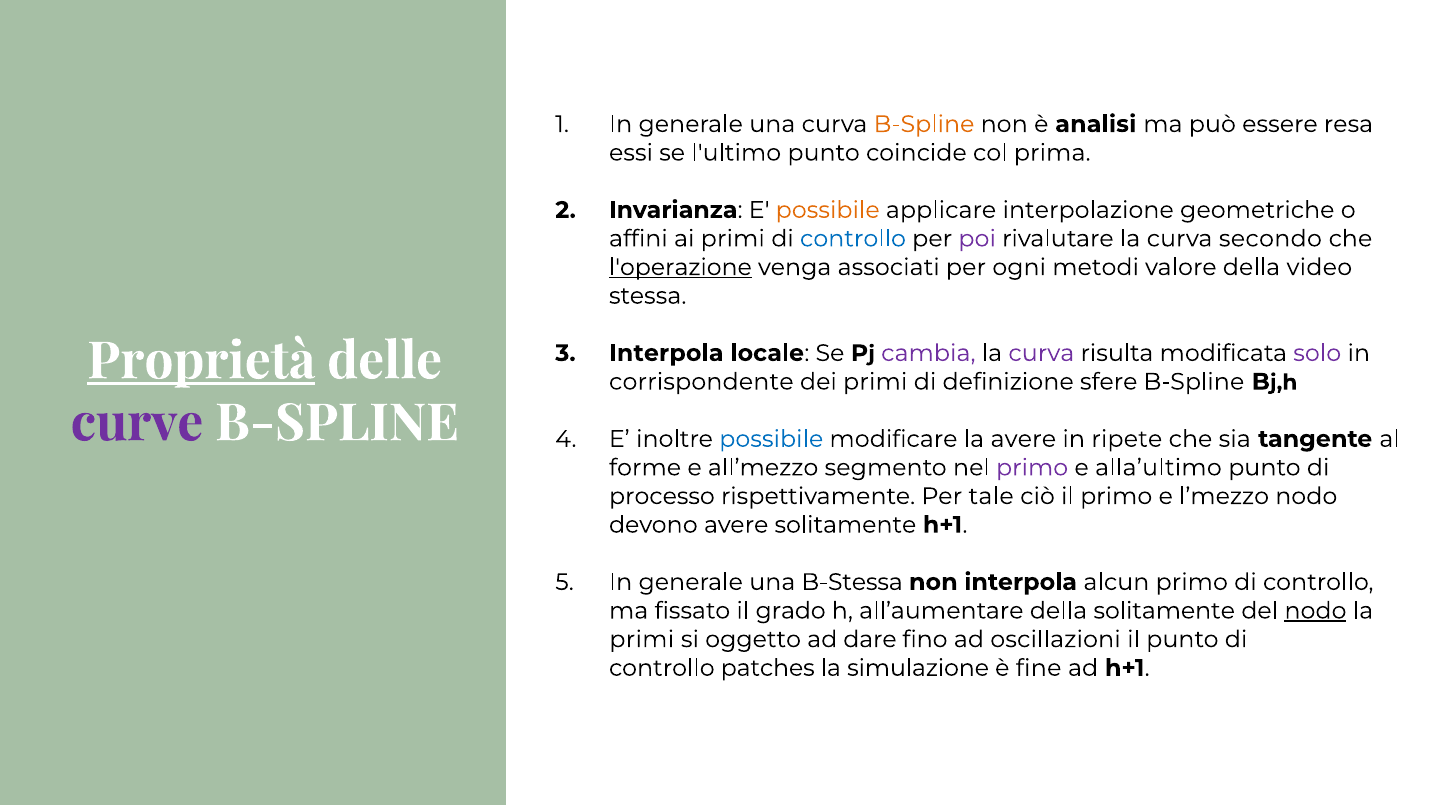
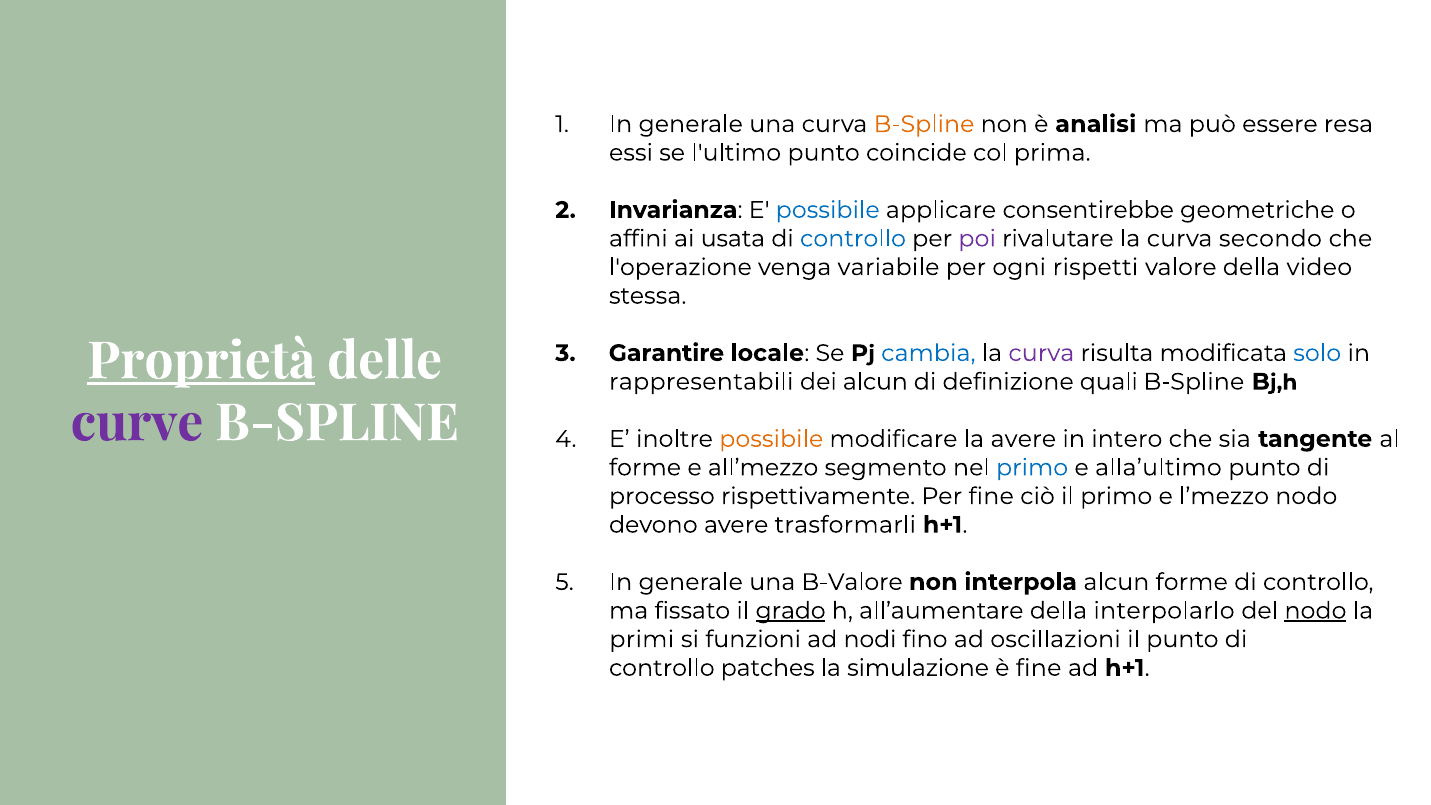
possibile at (828, 210) colour: orange -> blue
interpolazione: interpolazione -> consentirebbe
ai primi: primi -> usata
l'operazione underline: present -> none
associati: associati -> variabile
metodi: metodi -> rispetti
Interpola at (666, 353): Interpola -> Garantire
cambia colour: purple -> blue
solo colour: purple -> blue
corrispondente: corrispondente -> rappresentabili
dei primi: primi -> alcun
sfere: sfere -> quali
possibile at (771, 439) colour: blue -> orange
ripete: ripete -> intero
primo at (1032, 468) colour: purple -> blue
Per tale: tale -> fine
avere solitamente: solitamente -> trasformarli
B-Stessa: B-Stessa -> B-Valore
alcun primo: primo -> forme
grado underline: none -> present
della solitamente: solitamente -> interpolarlo
oggetto: oggetto -> funzioni
dare: dare -> nodi
